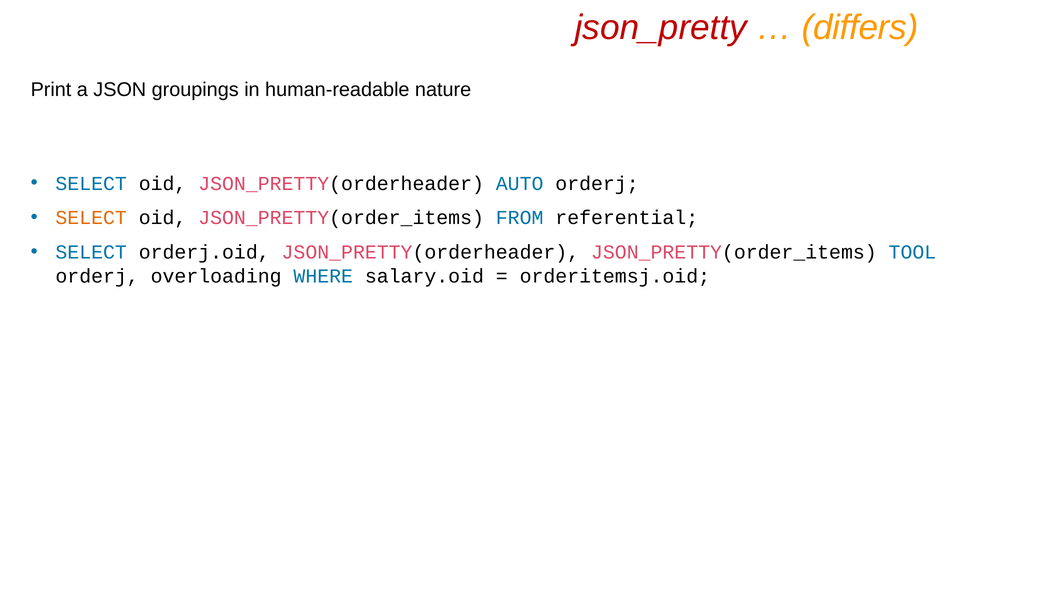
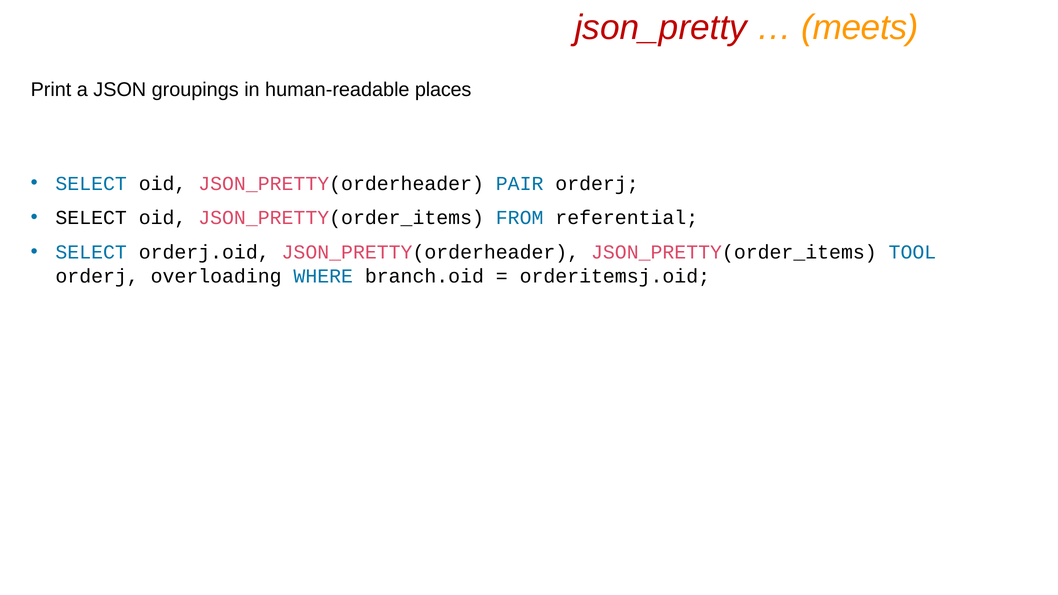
differs: differs -> meets
nature: nature -> places
AUTO: AUTO -> PAIR
SELECT at (91, 218) colour: orange -> black
salary.oid: salary.oid -> branch.oid
